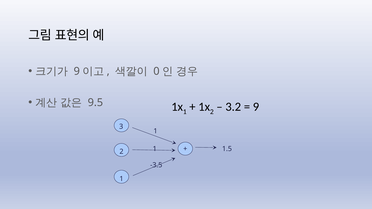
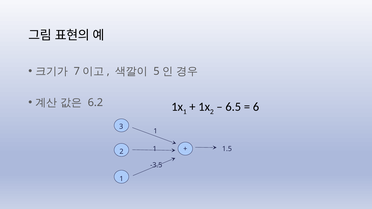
9 at (77, 71): 9 -> 7
0: 0 -> 5
9.5: 9.5 -> 6.2
3.2: 3.2 -> 6.5
9 at (256, 107): 9 -> 6
